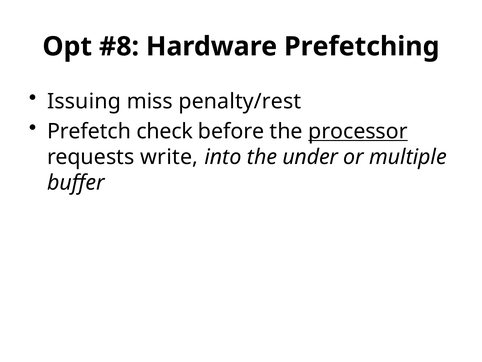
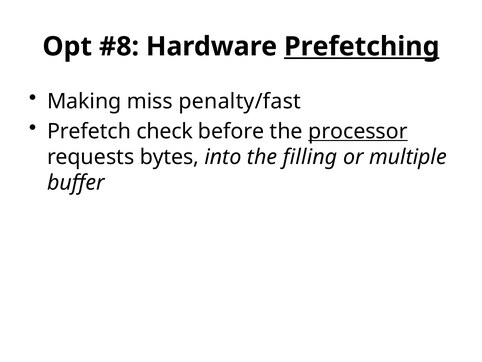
Prefetching underline: none -> present
Issuing: Issuing -> Making
penalty/rest: penalty/rest -> penalty/fast
write: write -> bytes
under: under -> filling
